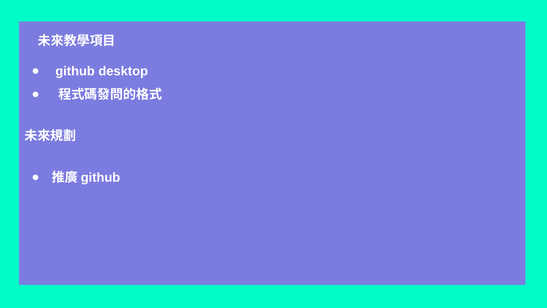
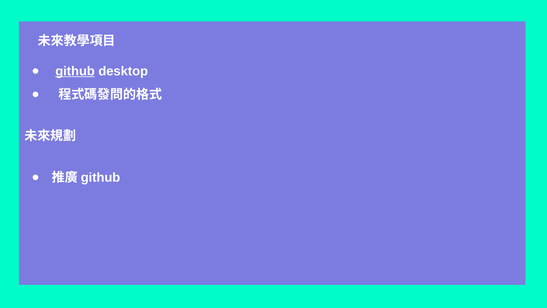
github underline: none -> present
